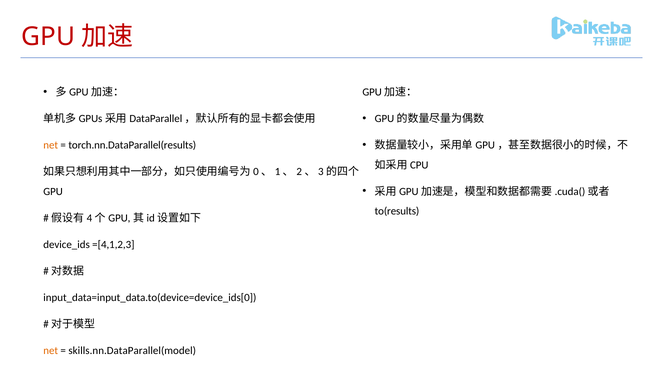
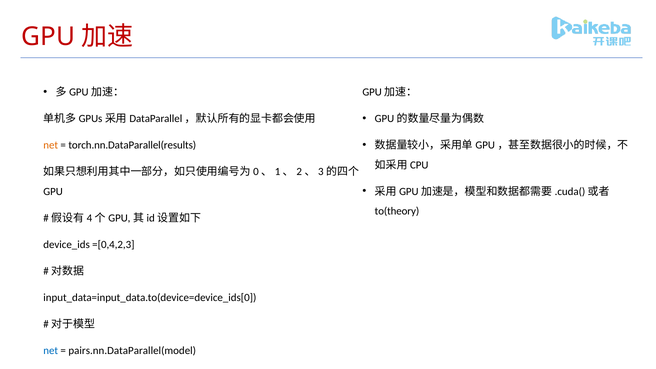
to(results: to(results -> to(theory
=[4,1,2,3: =[4,1,2,3 -> =[0,4,2,3
net at (51, 351) colour: orange -> blue
skills.nn.DataParallel(model: skills.nn.DataParallel(model -> pairs.nn.DataParallel(model
